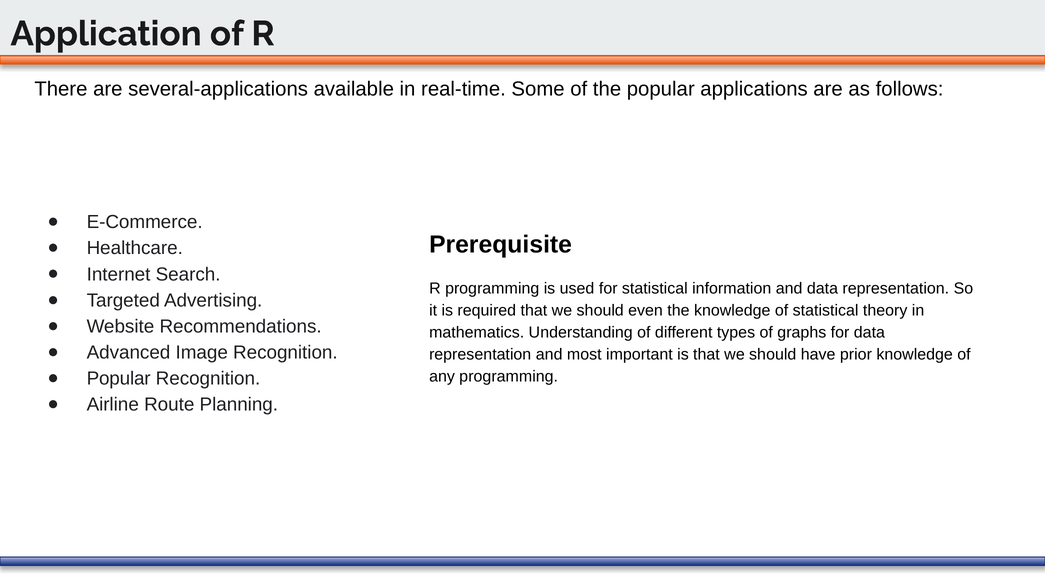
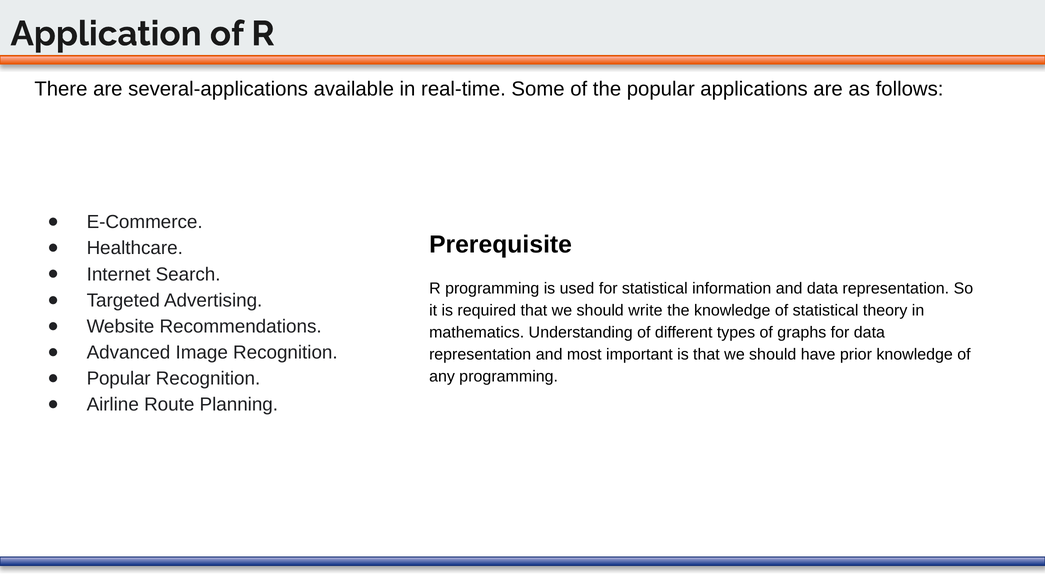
even: even -> write
